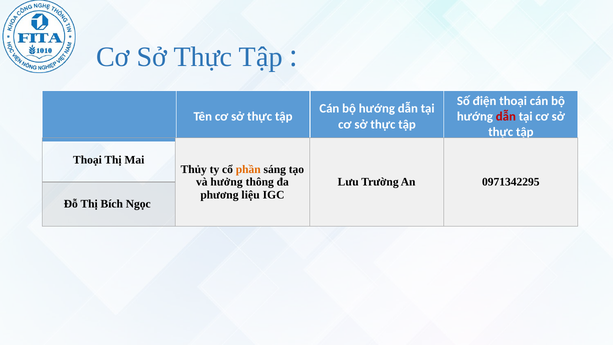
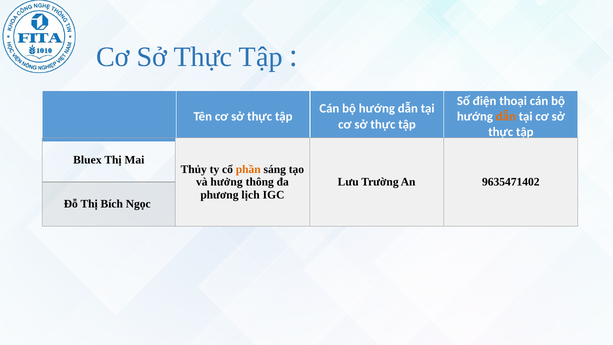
dẫn at (506, 117) colour: red -> orange
Thoại at (87, 160): Thoại -> Bluex
0971342295: 0971342295 -> 9635471402
liệu: liệu -> lịch
